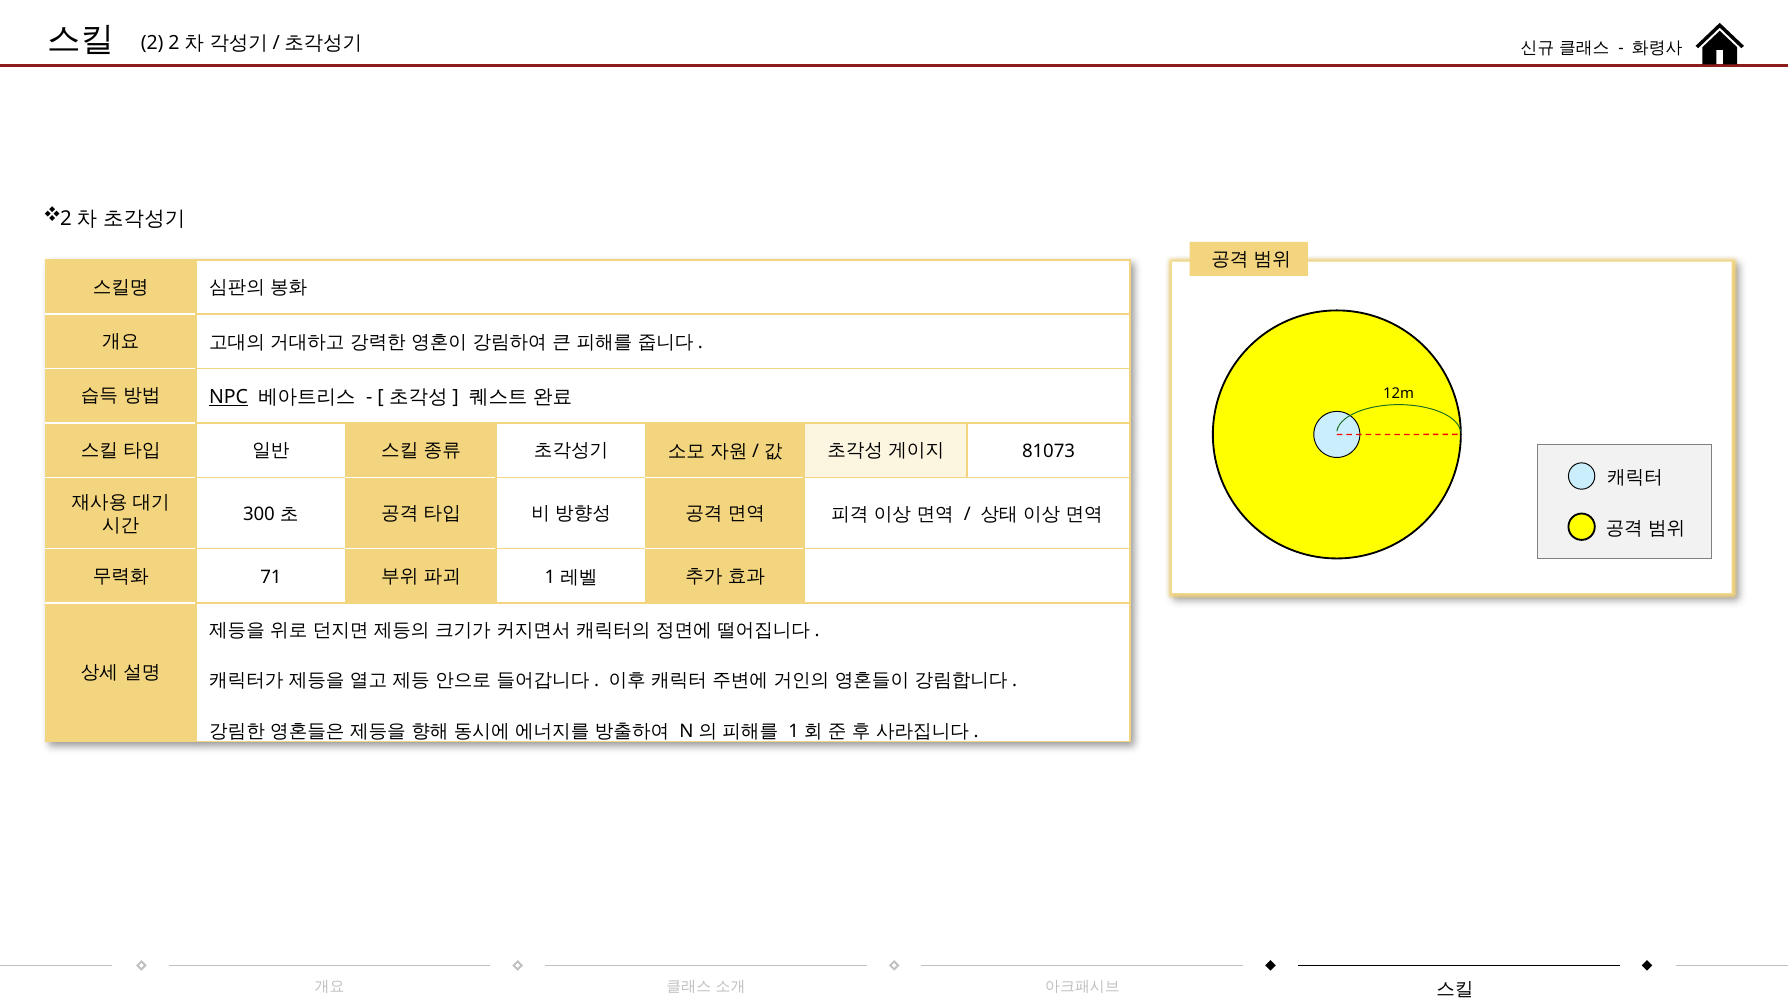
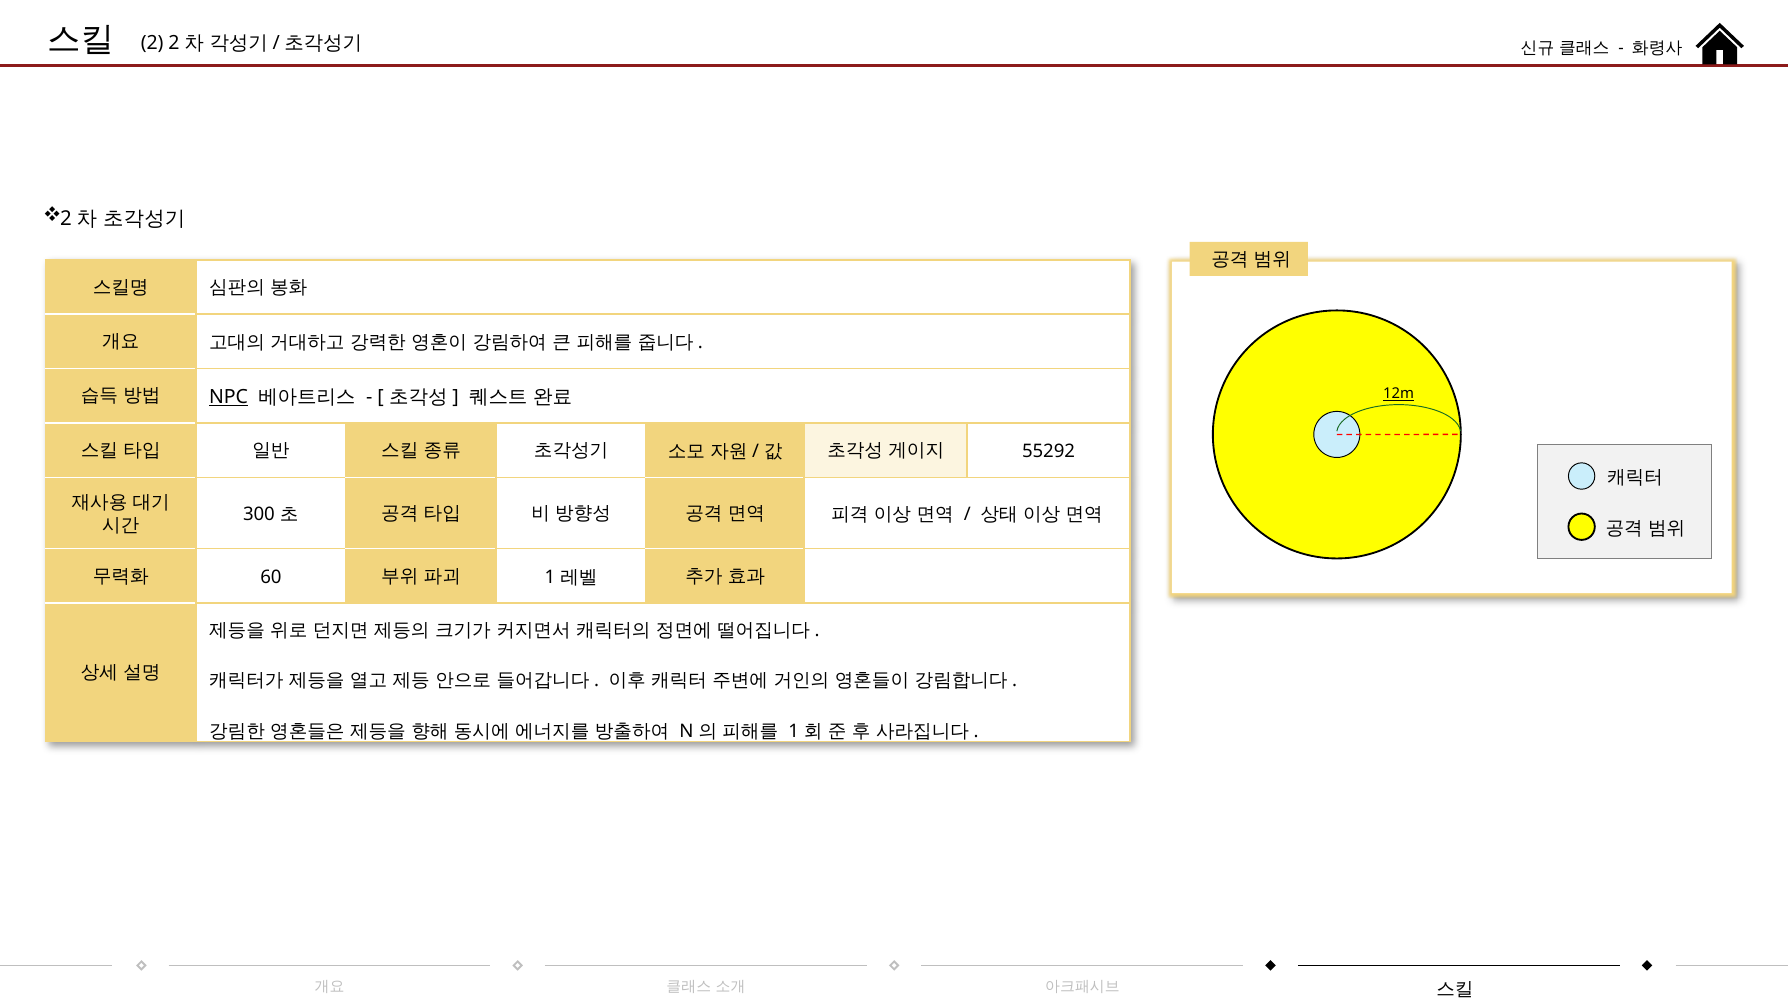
12m underline: none -> present
81073: 81073 -> 55292
71: 71 -> 60
